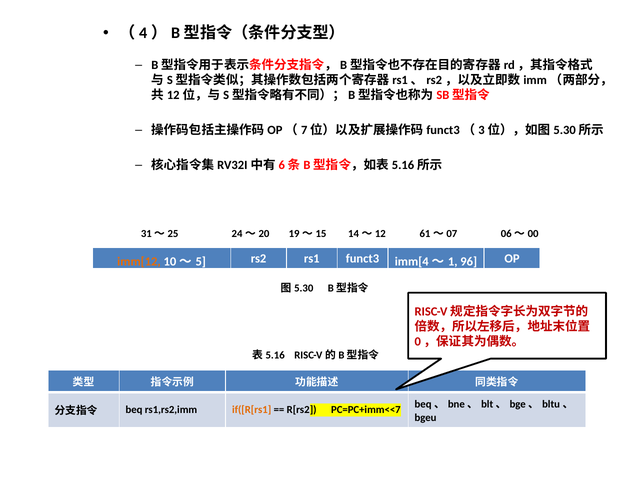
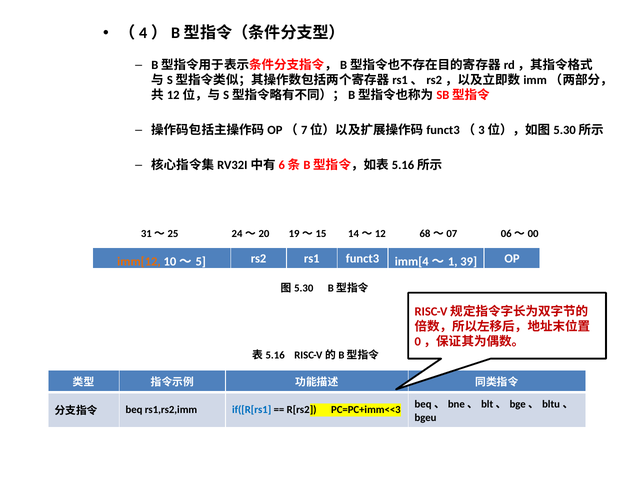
61: 61 -> 68
96: 96 -> 39
if([R[rs1 colour: orange -> blue
PC=PC+imm<<7: PC=PC+imm<<7 -> PC=PC+imm<<3
